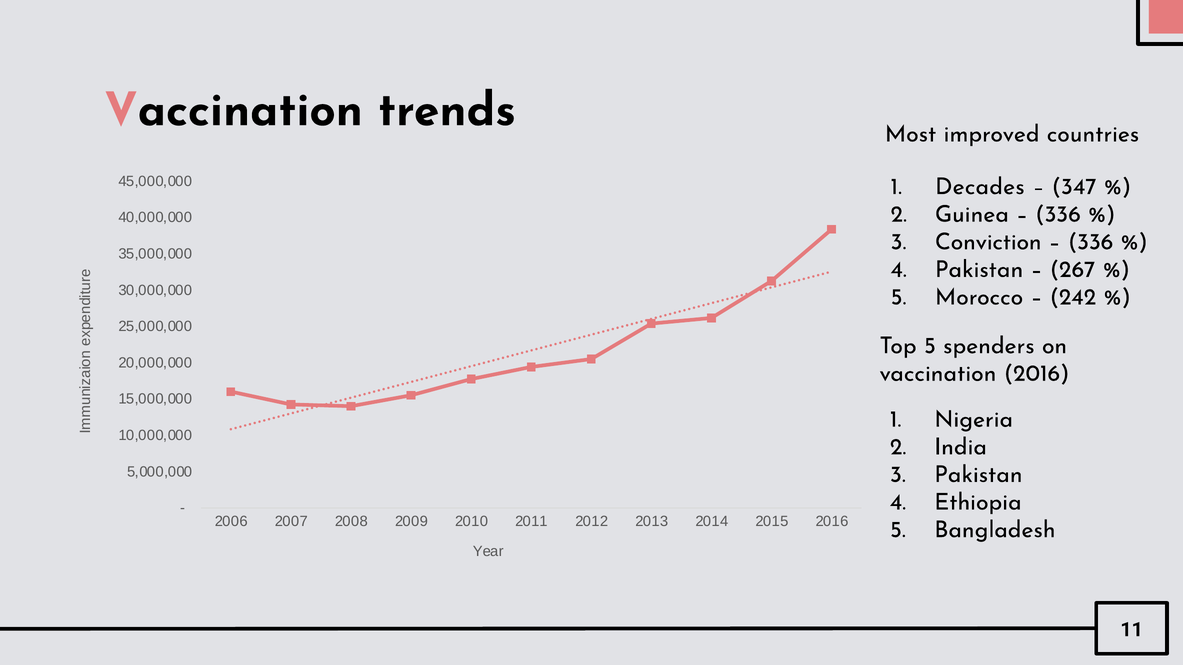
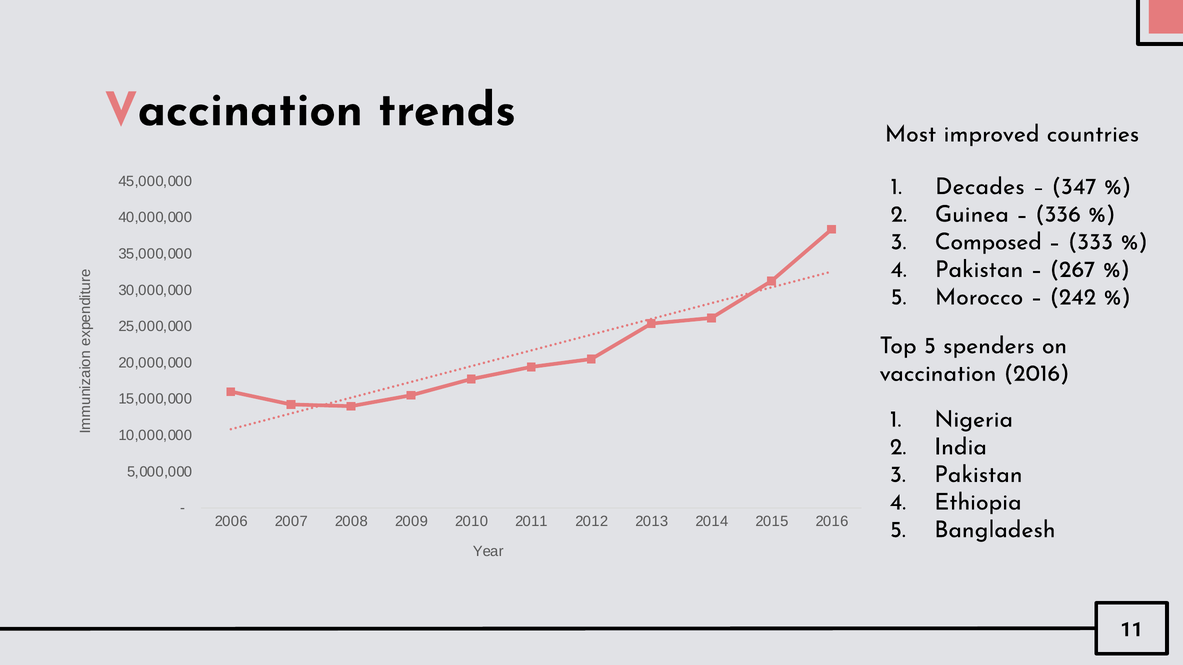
Conviction: Conviction -> Composed
336 at (1091, 242): 336 -> 333
